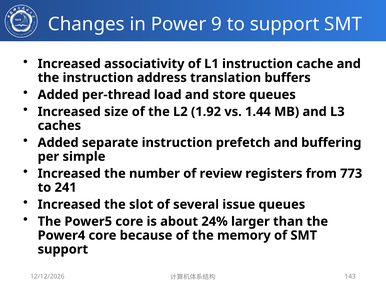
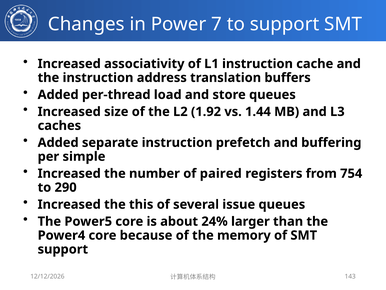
9: 9 -> 7
review: review -> paired
773: 773 -> 754
241: 241 -> 290
slot: slot -> this
